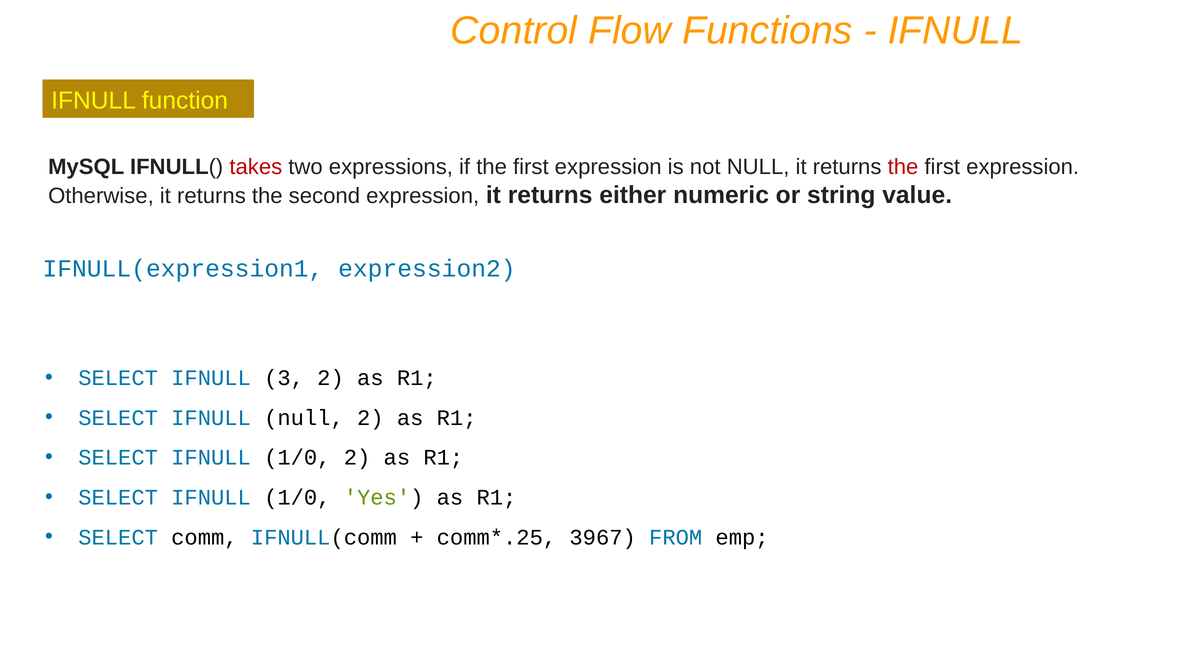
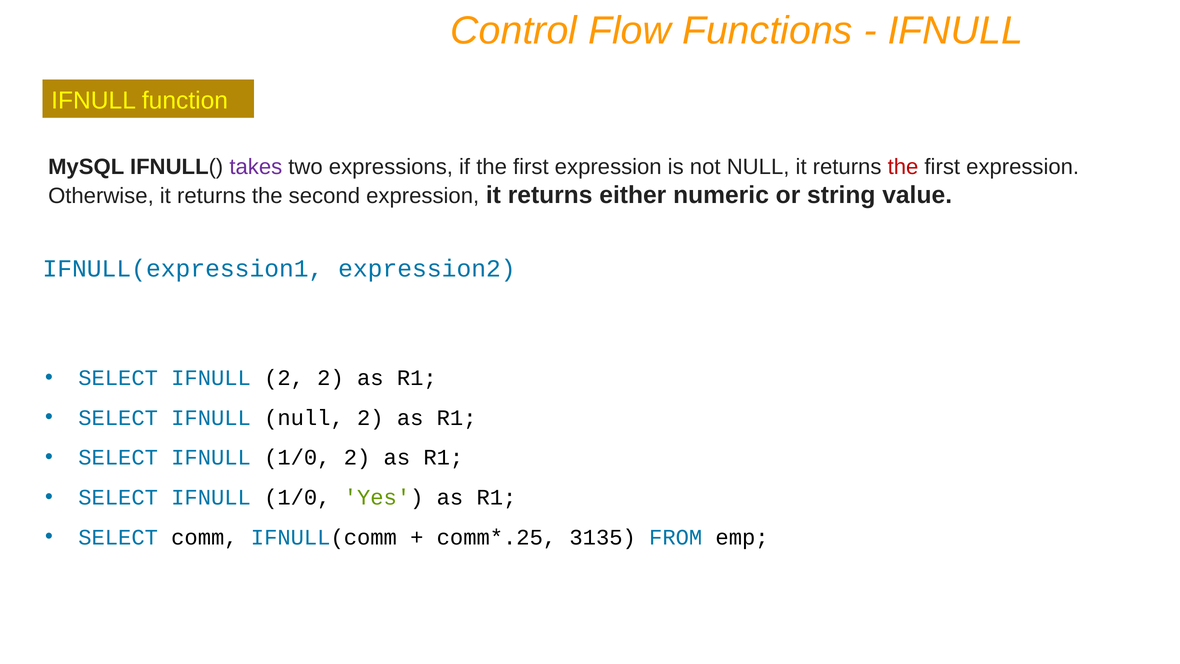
takes colour: red -> purple
IFNULL 3: 3 -> 2
3967: 3967 -> 3135
